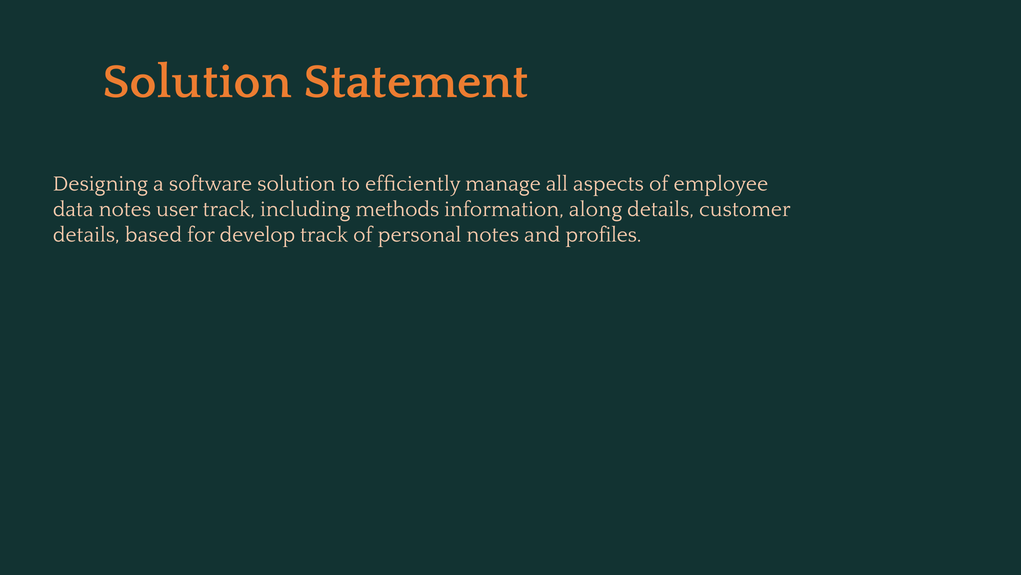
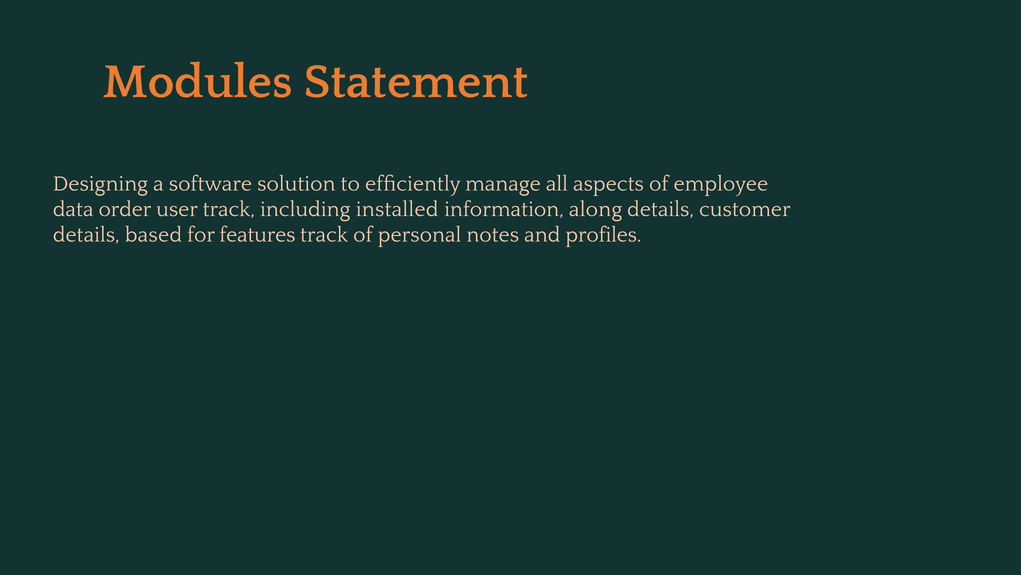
Solution at (197, 81): Solution -> Modules
data notes: notes -> order
methods: methods -> installed
develop: develop -> features
